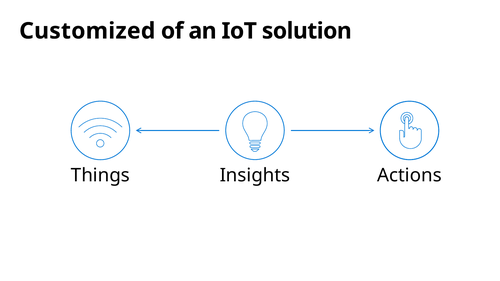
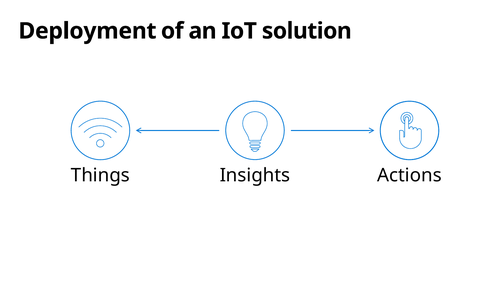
Customized: Customized -> Deployment
